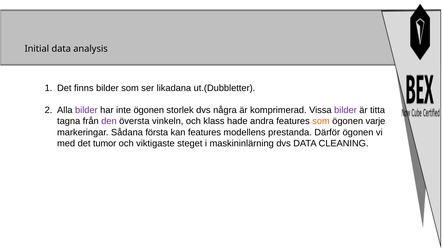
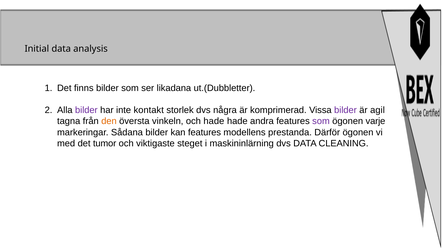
inte ögonen: ögonen -> kontakt
titta: titta -> agil
den colour: purple -> orange
och klass: klass -> hade
som at (321, 121) colour: orange -> purple
Sådana första: första -> bilder
